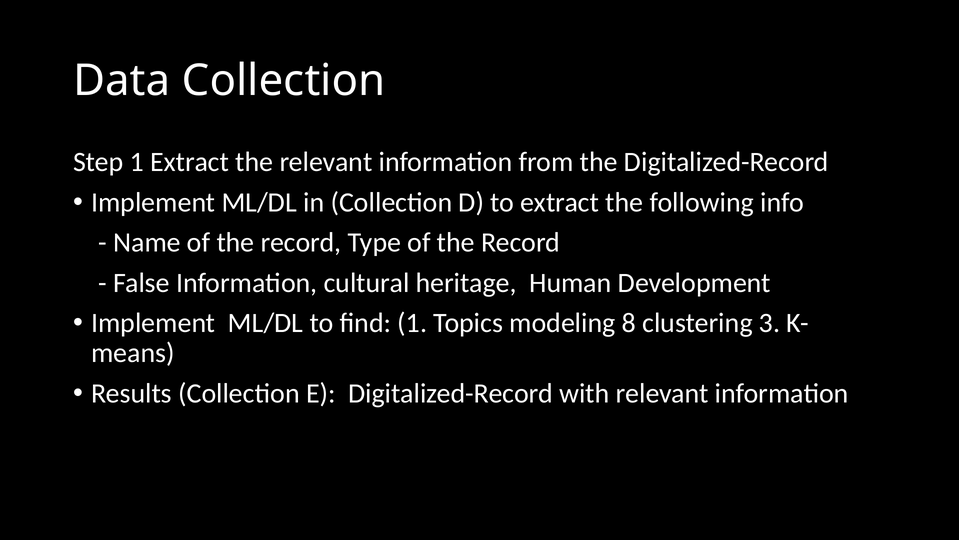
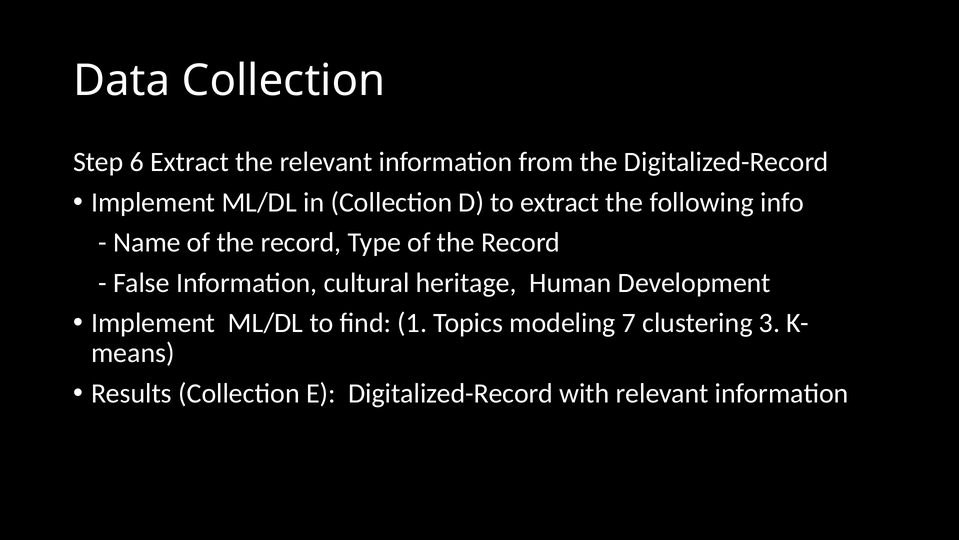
Step 1: 1 -> 6
8: 8 -> 7
